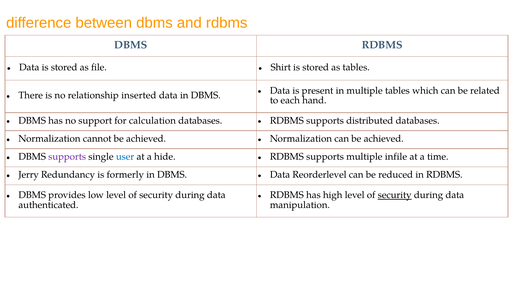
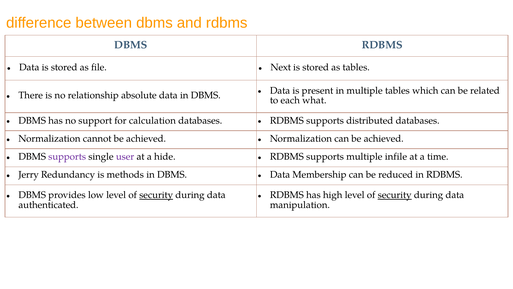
Shirt: Shirt -> Next
inserted: inserted -> absolute
hand: hand -> what
user colour: blue -> purple
formerly: formerly -> methods
Reorderlevel: Reorderlevel -> Membership
security at (156, 195) underline: none -> present
